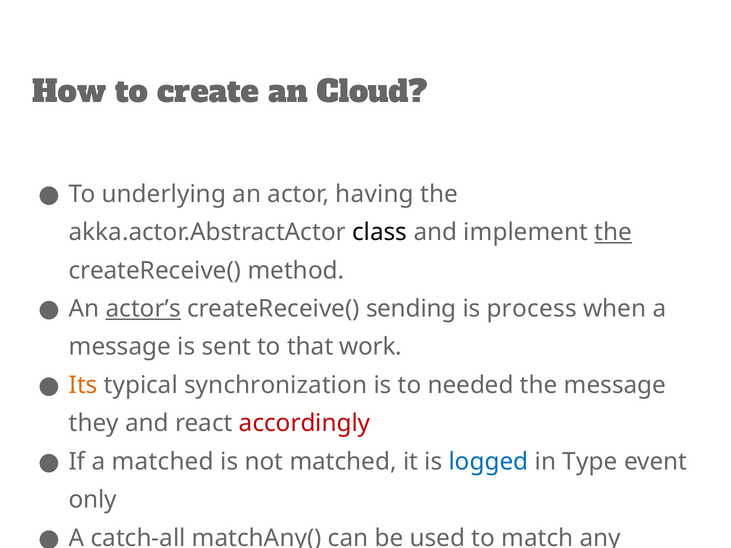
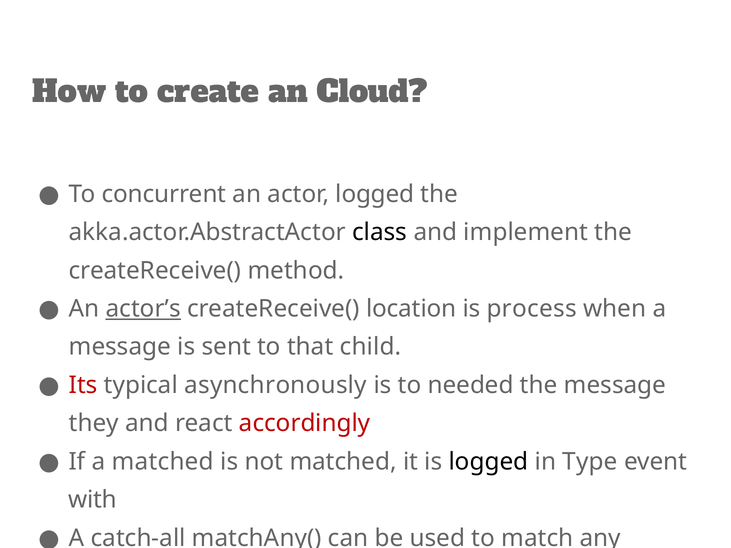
underlying: underlying -> concurrent
actor having: having -> logged
the at (613, 232) underline: present -> none
sending: sending -> location
work: work -> child
Its colour: orange -> red
synchronization: synchronization -> asynchronously
logged at (489, 462) colour: blue -> black
only: only -> with
